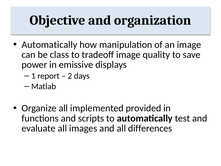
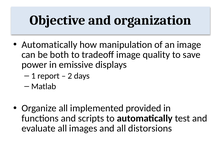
class: class -> both
differences: differences -> distorsions
